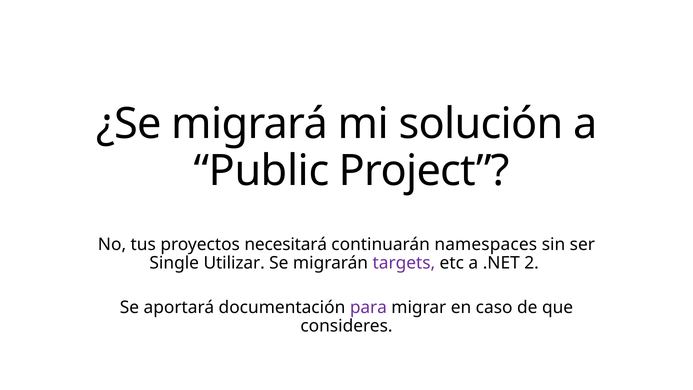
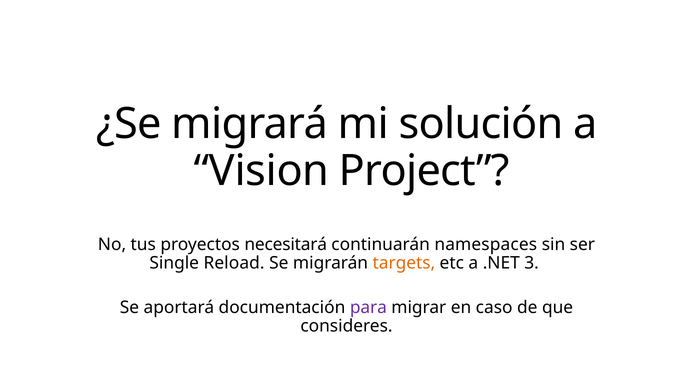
Public: Public -> Vision
Utilizar: Utilizar -> Reload
targets colour: purple -> orange
2: 2 -> 3
